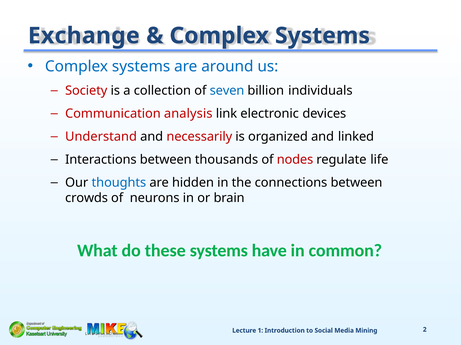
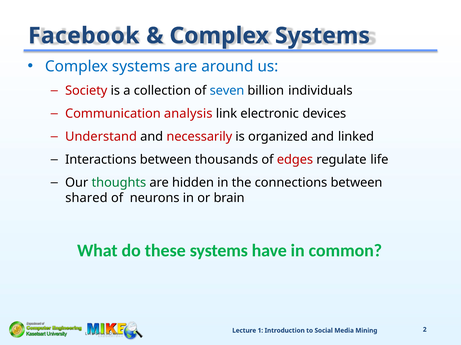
Exchange: Exchange -> Facebook
nodes: nodes -> edges
thoughts colour: blue -> green
crowds: crowds -> shared
